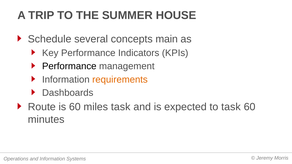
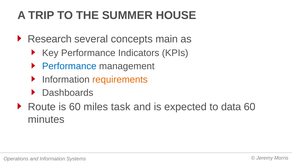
Schedule: Schedule -> Research
Performance at (69, 66) colour: black -> blue
to task: task -> data
